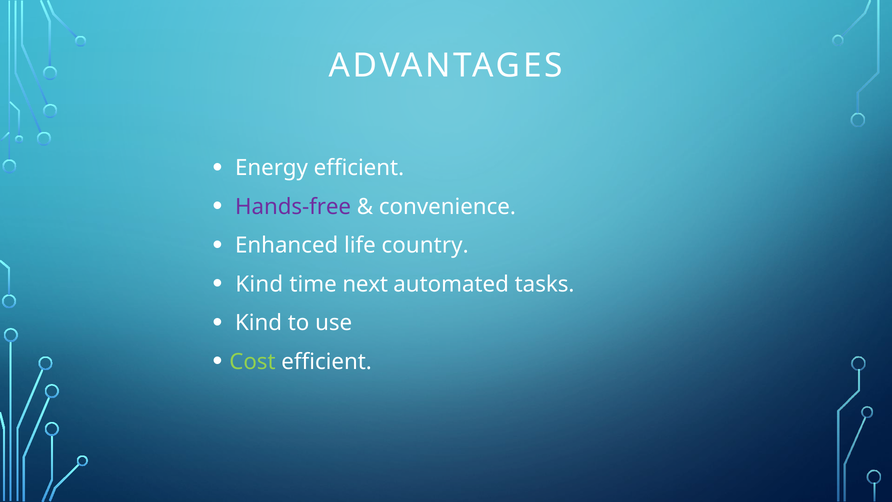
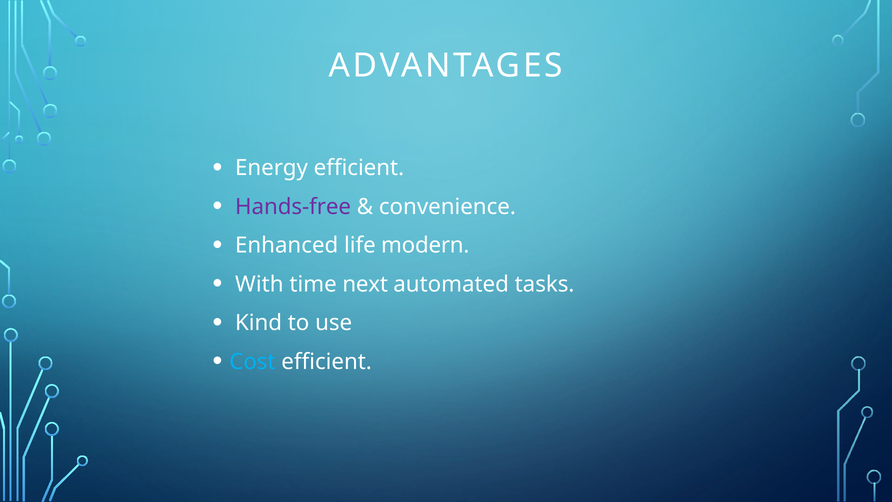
country: country -> modern
Kind at (259, 284): Kind -> With
Cost colour: light green -> light blue
